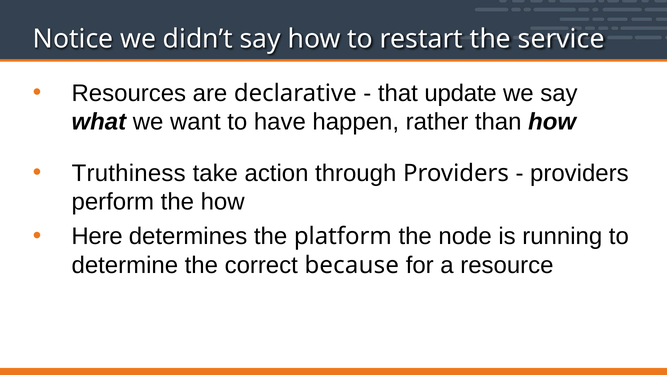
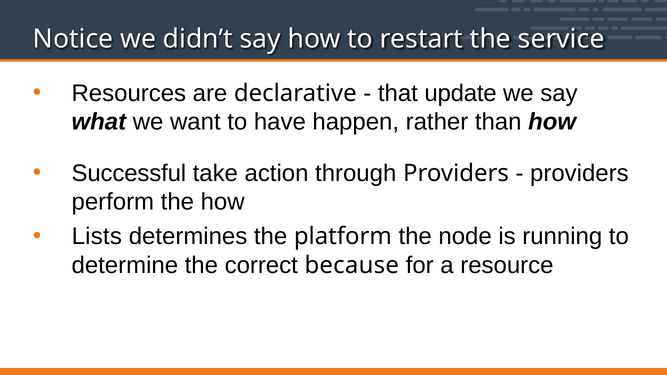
Truthiness: Truthiness -> Successful
Here: Here -> Lists
